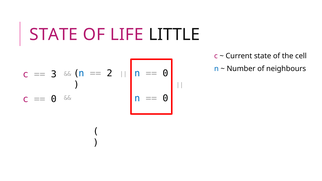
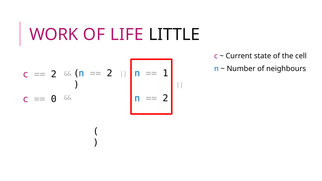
STATE at (54, 35): STATE -> WORK
3 at (54, 74): 3 -> 2
0 at (165, 73): 0 -> 1
0 at (165, 98): 0 -> 2
